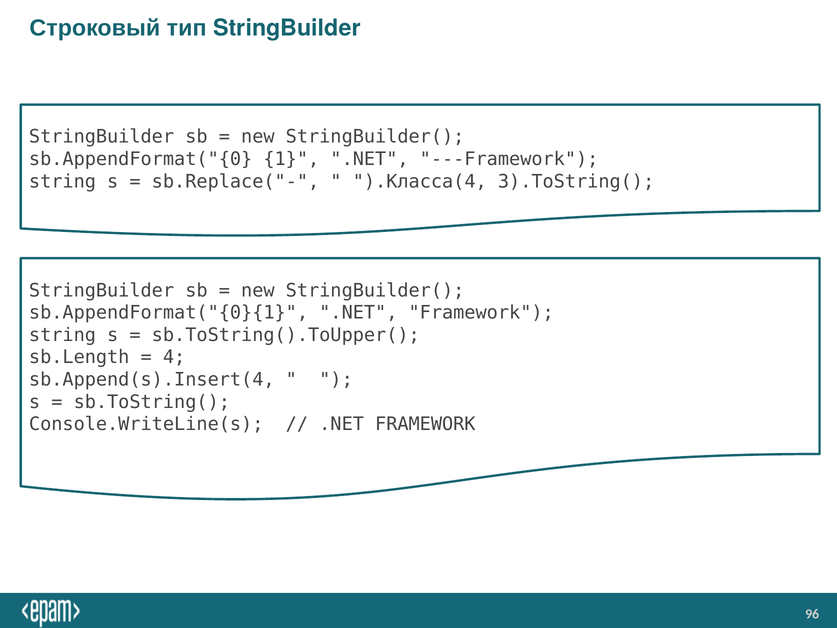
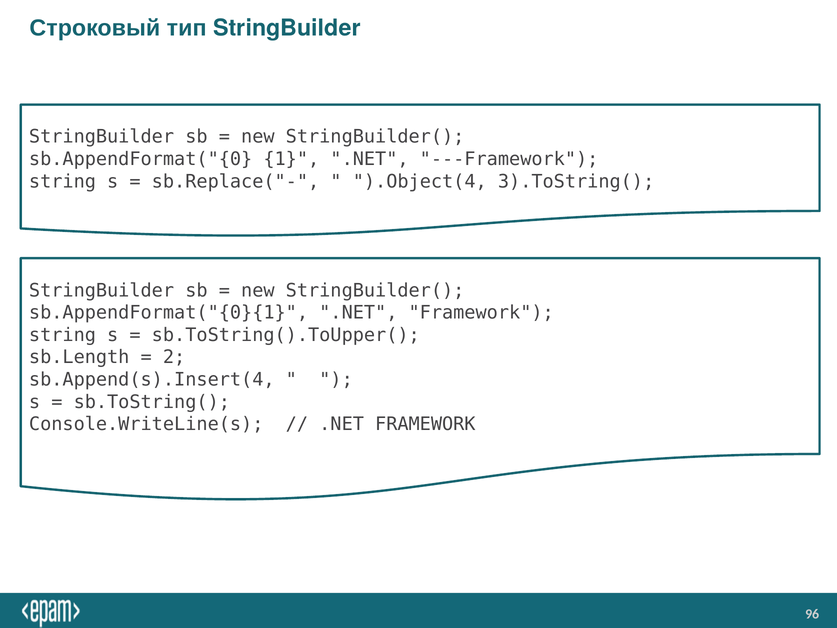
).Класса(4: ).Класса(4 -> ).Object(4
4: 4 -> 2
